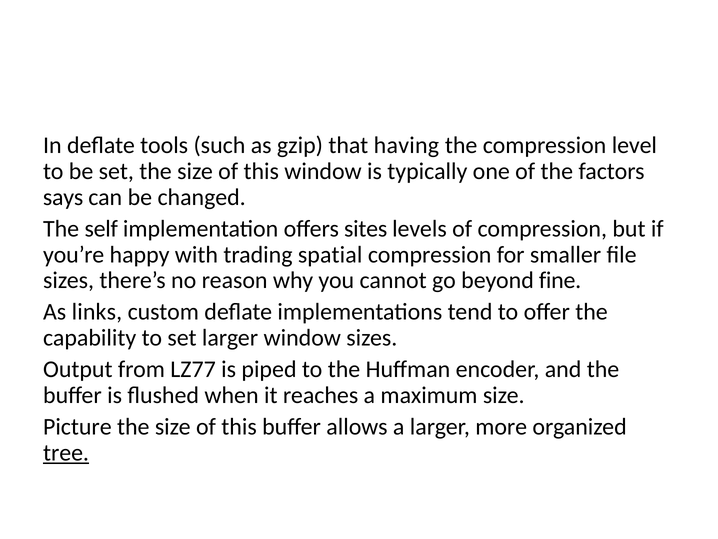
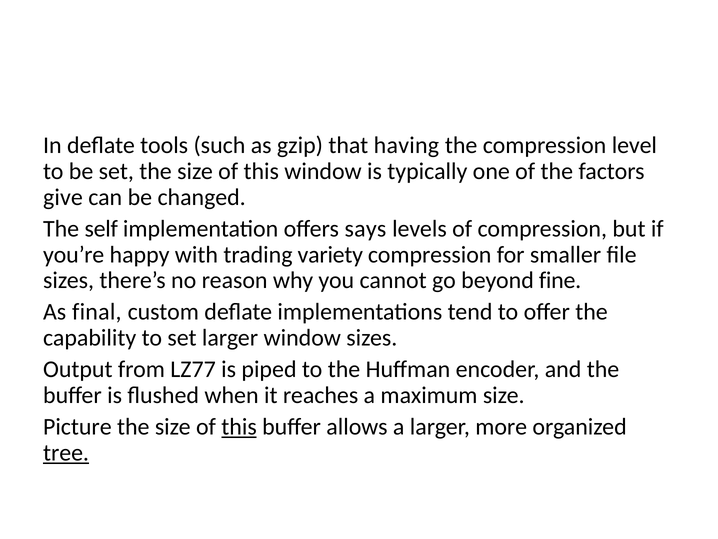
says: says -> give
sites: sites -> says
spatial: spatial -> variety
links: links -> final
this at (239, 427) underline: none -> present
